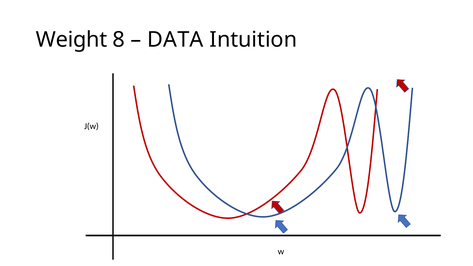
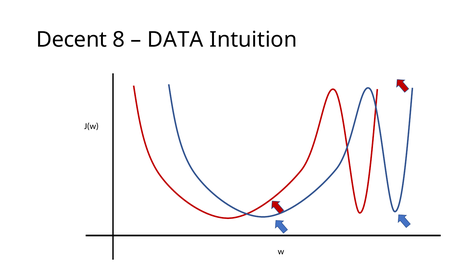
Weight: Weight -> Decent
